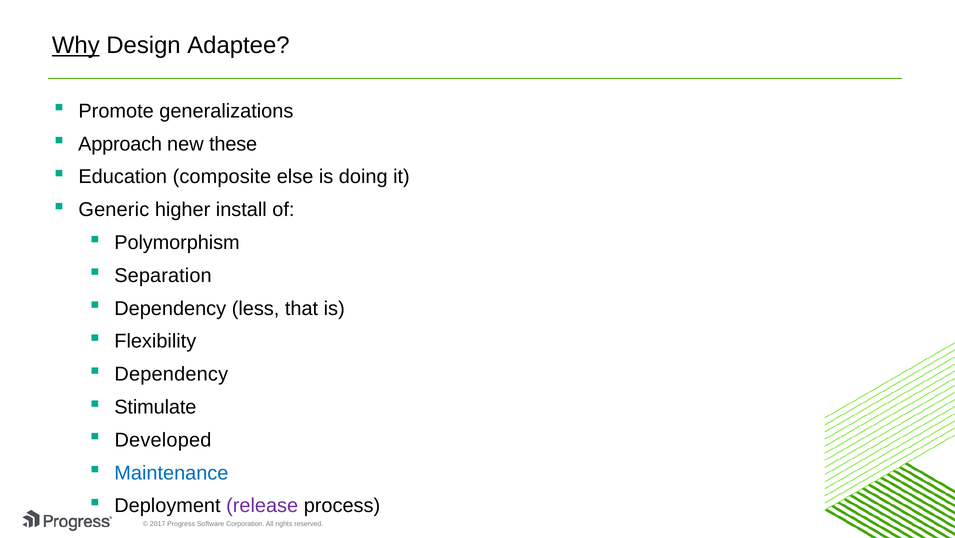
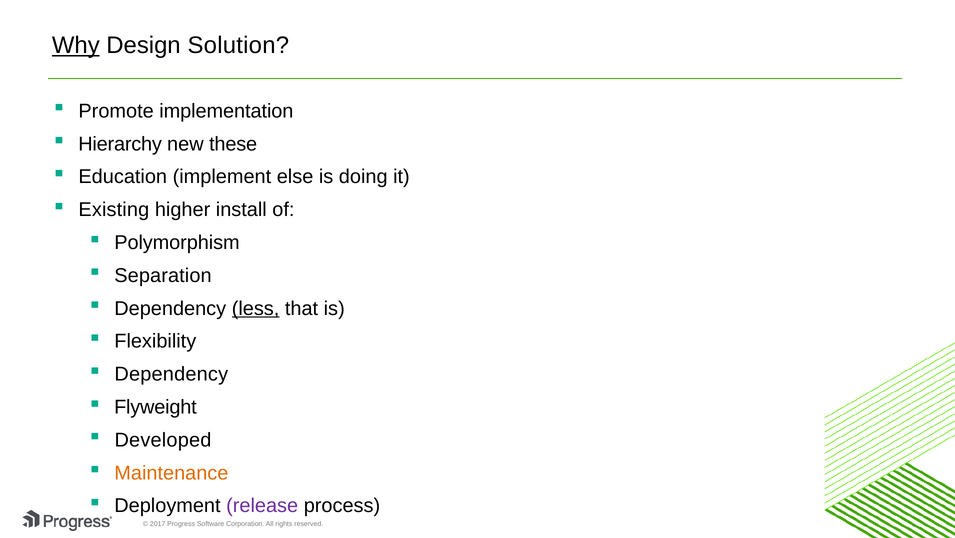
Adaptee: Adaptee -> Solution
generalizations: generalizations -> implementation
Approach: Approach -> Hierarchy
composite: composite -> implement
Generic: Generic -> Existing
less underline: none -> present
Stimulate: Stimulate -> Flyweight
Maintenance colour: blue -> orange
